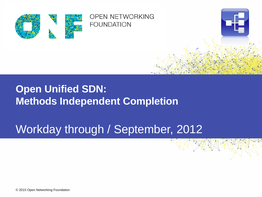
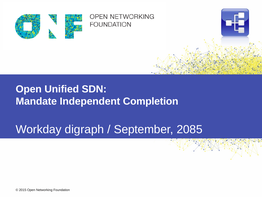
Methods: Methods -> Mandate
through: through -> digraph
2012: 2012 -> 2085
